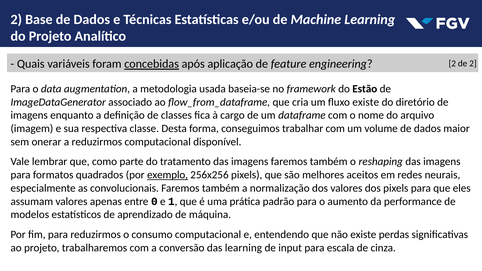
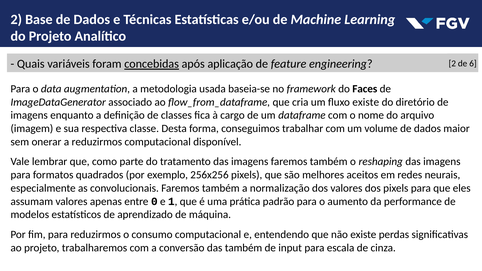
de 2: 2 -> 6
Estão: Estão -> Faces
exemplo underline: present -> none
das learning: learning -> também
